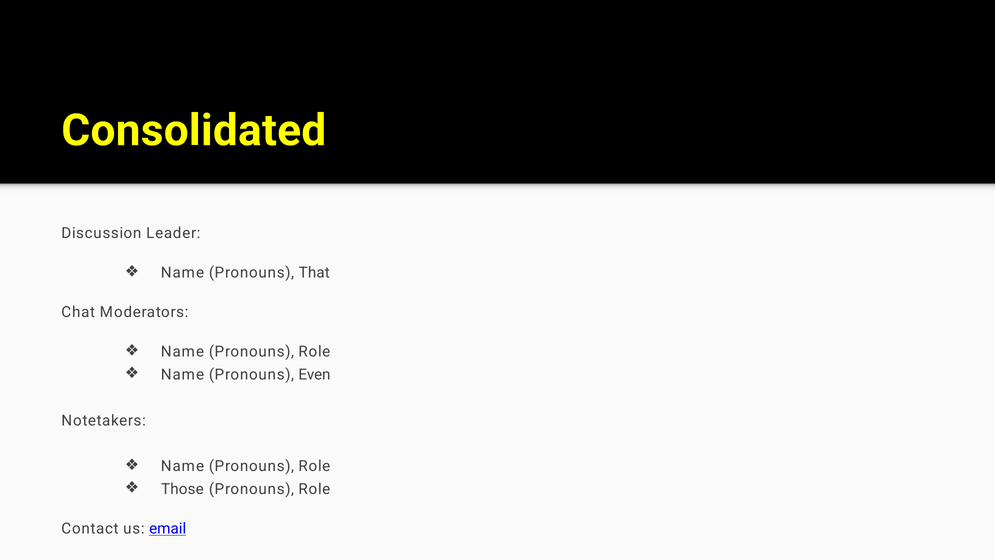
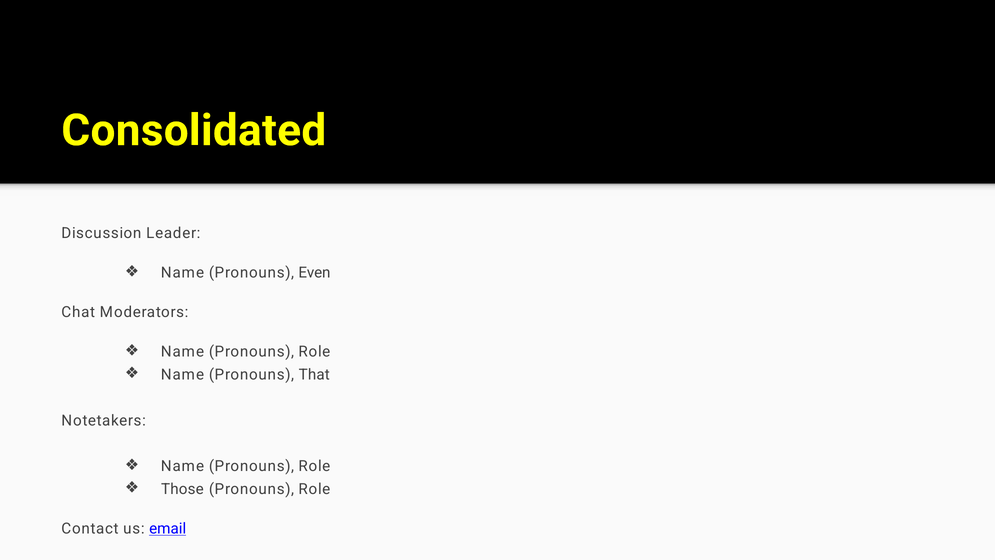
That: That -> Even
Even: Even -> That
